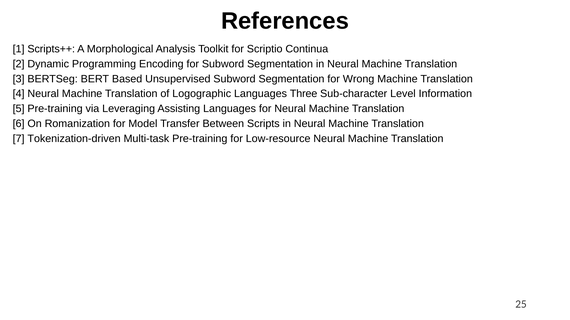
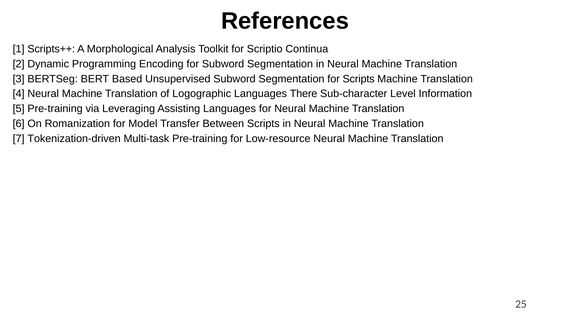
for Wrong: Wrong -> Scripts
Three: Three -> There
